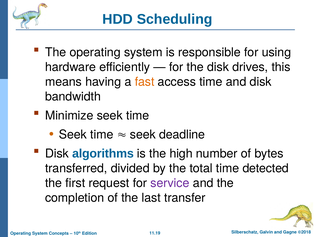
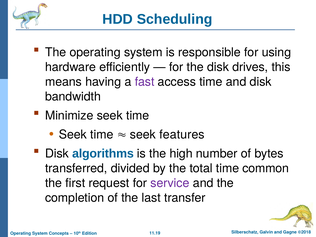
fast colour: orange -> purple
deadline: deadline -> features
detected: detected -> common
